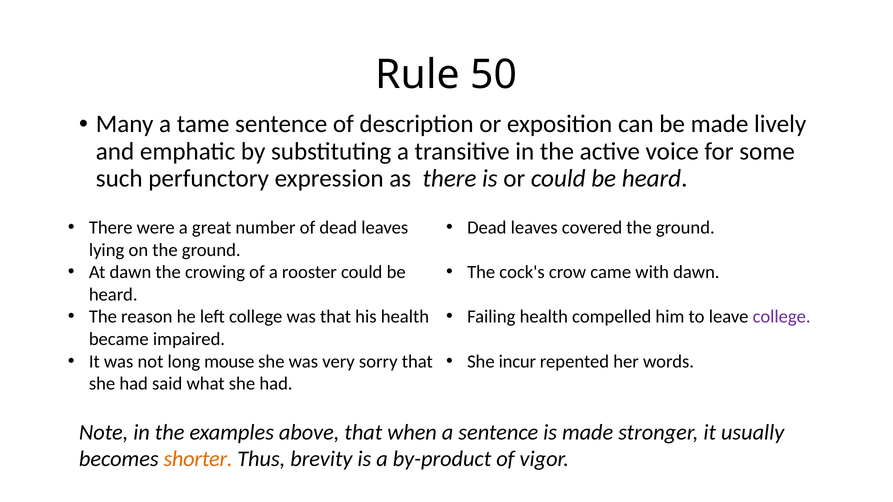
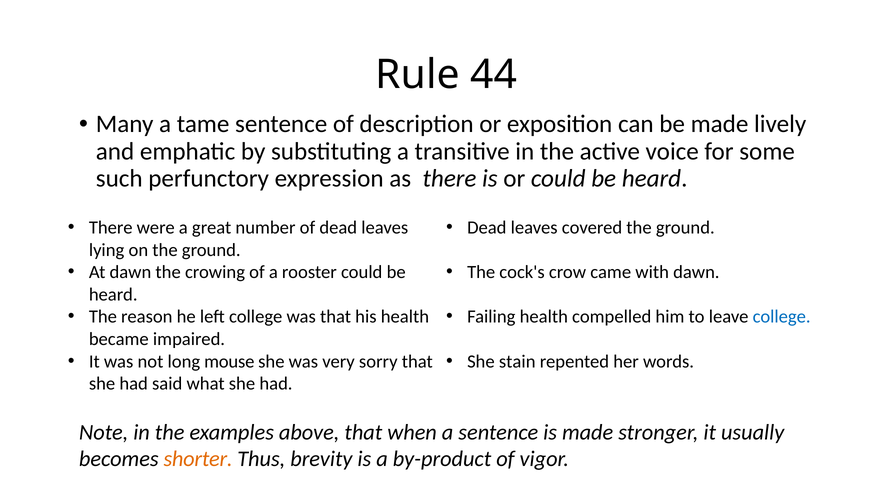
50: 50 -> 44
college at (782, 317) colour: purple -> blue
incur: incur -> stain
